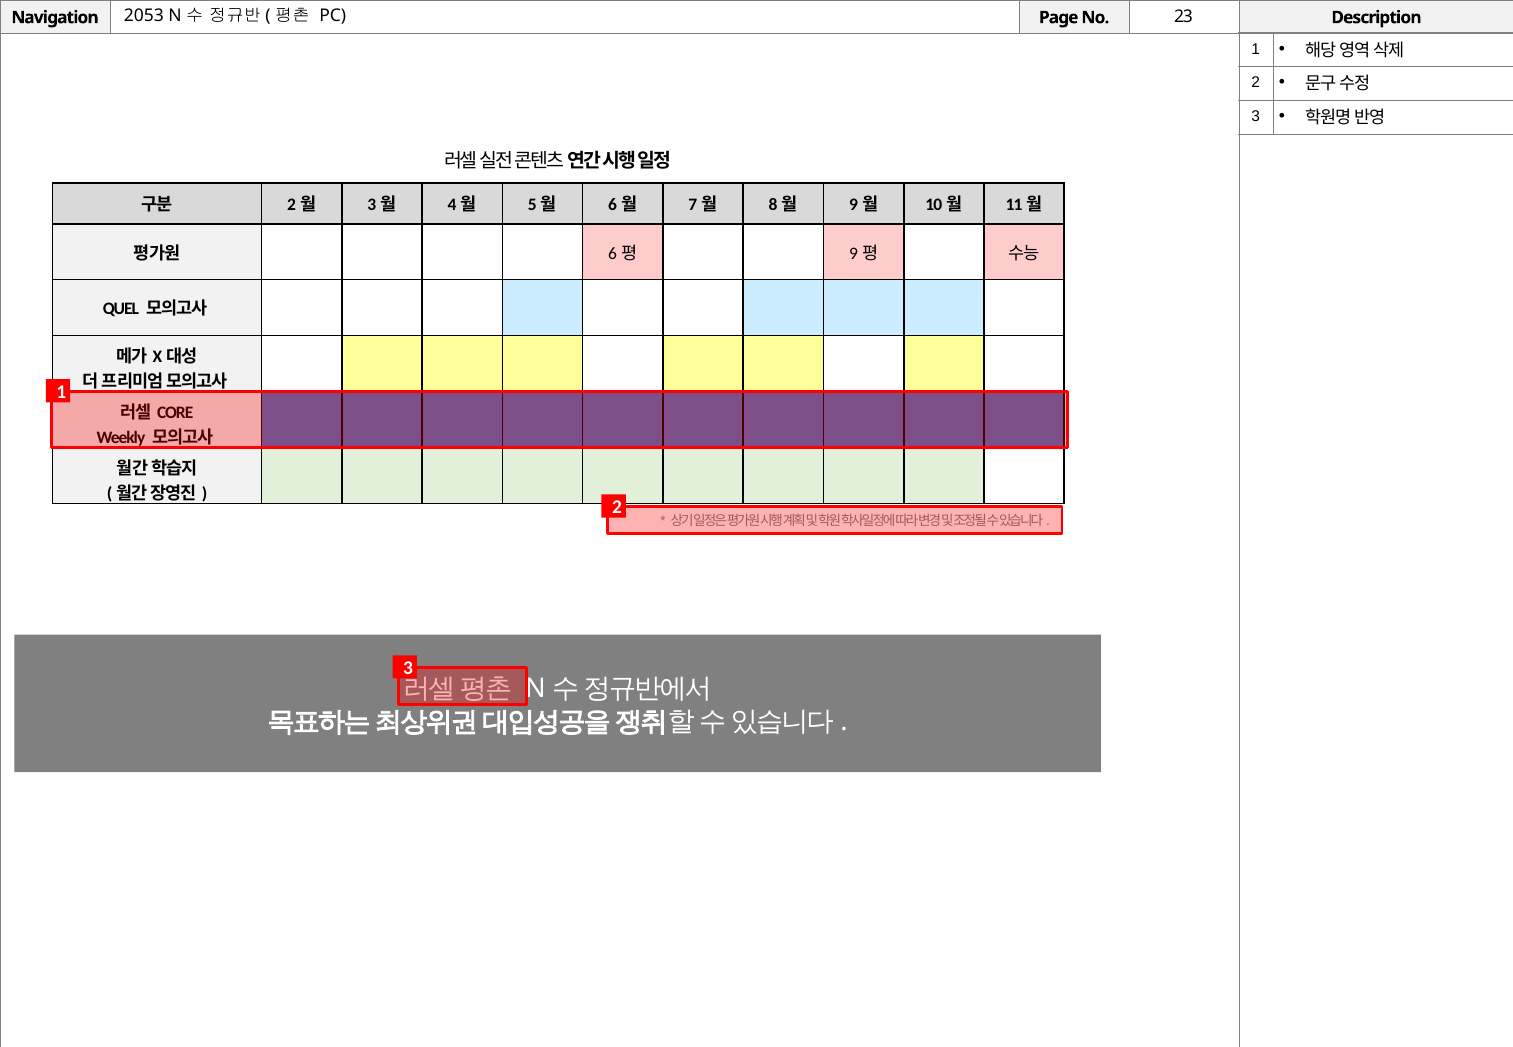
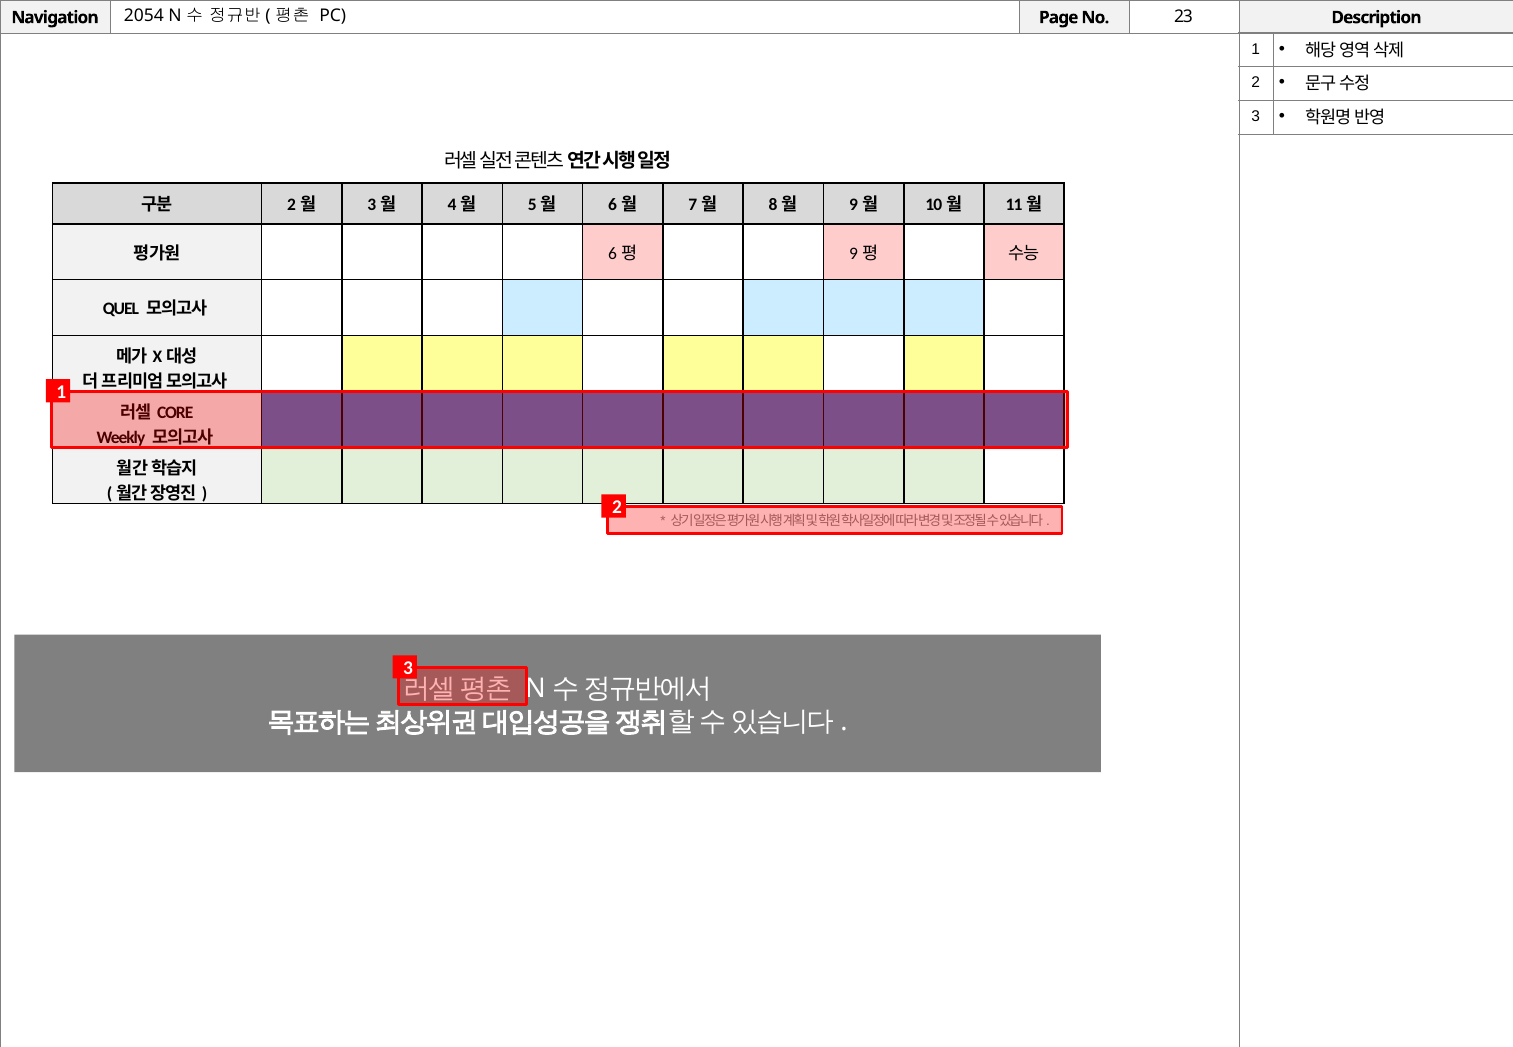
2053: 2053 -> 2054
